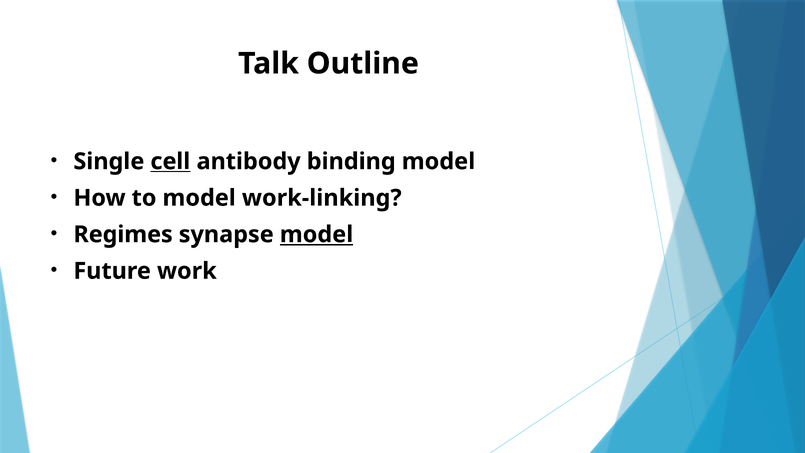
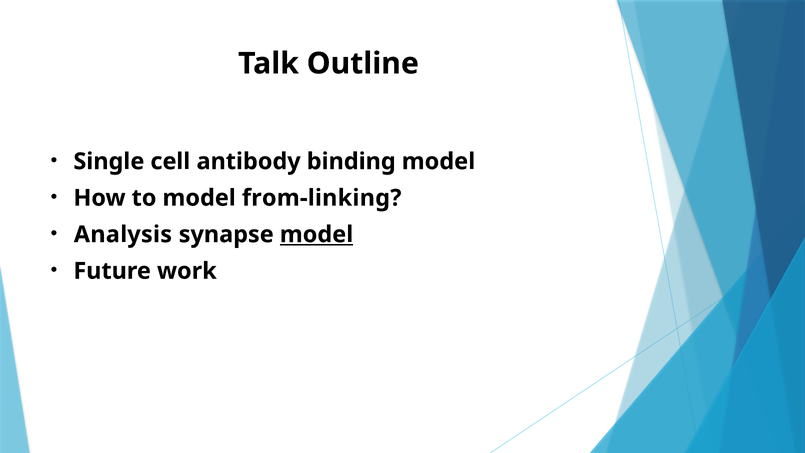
cell underline: present -> none
work-linking: work-linking -> from-linking
Regimes: Regimes -> Analysis
